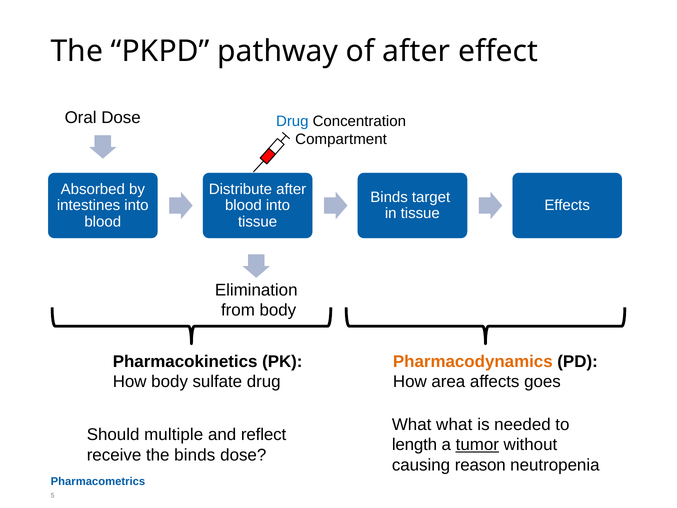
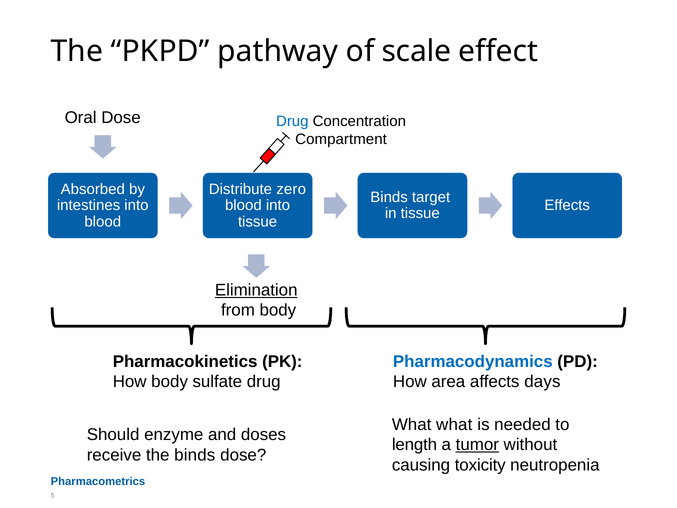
of after: after -> scale
after at (291, 189): after -> zero
Elimination underline: none -> present
Pharmacodynamics colour: orange -> blue
goes: goes -> days
multiple: multiple -> enzyme
reflect: reflect -> doses
reason: reason -> toxicity
